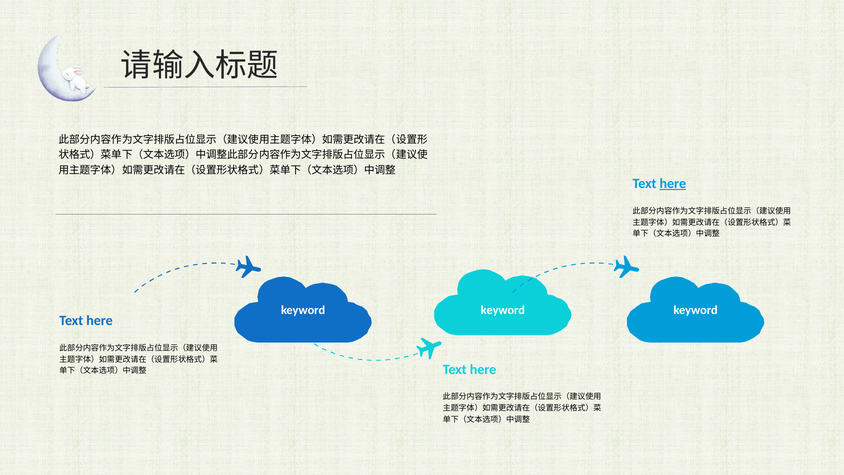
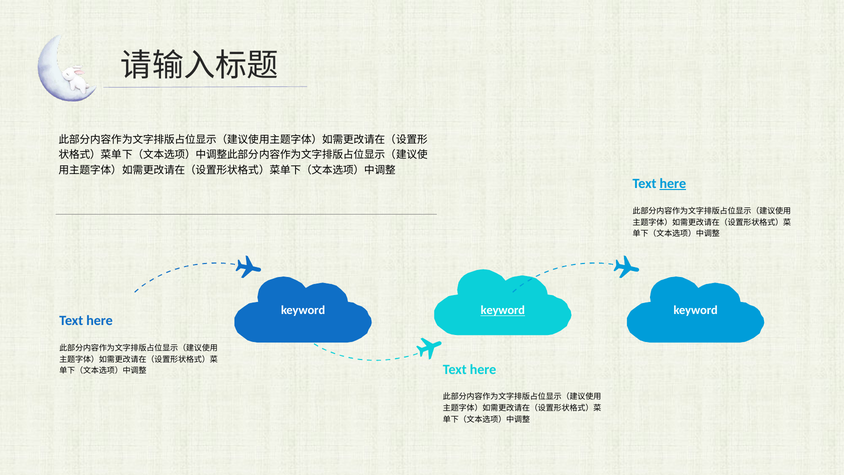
keyword at (503, 310) underline: none -> present
